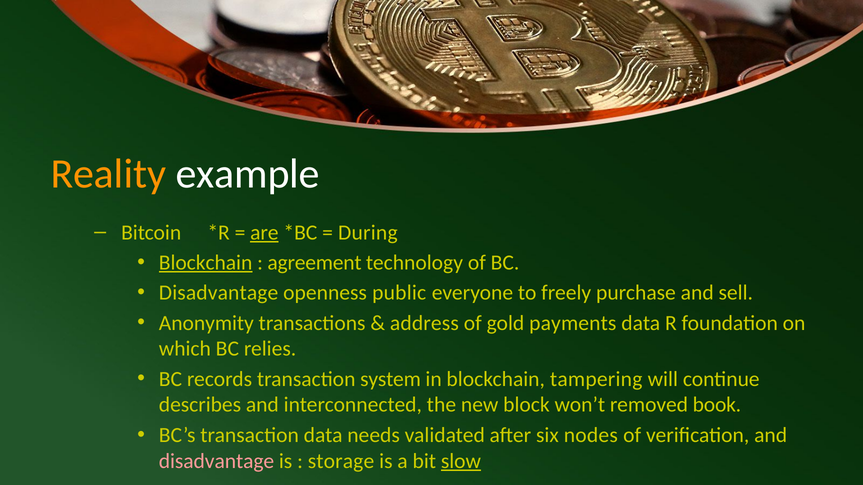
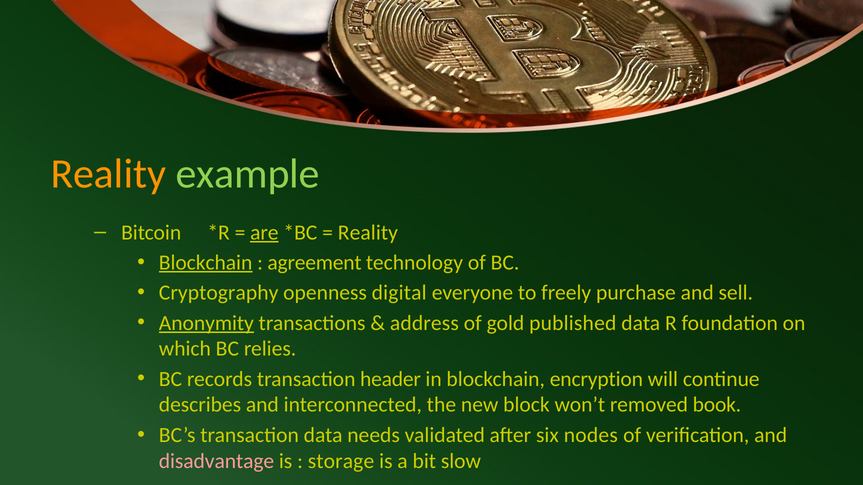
example colour: white -> light green
During at (368, 233): During -> Reality
Disadvantage at (219, 293): Disadvantage -> Cryptography
public: public -> digital
Anonymity underline: none -> present
payments: payments -> published
system: system -> header
tampering: tampering -> encryption
slow underline: present -> none
